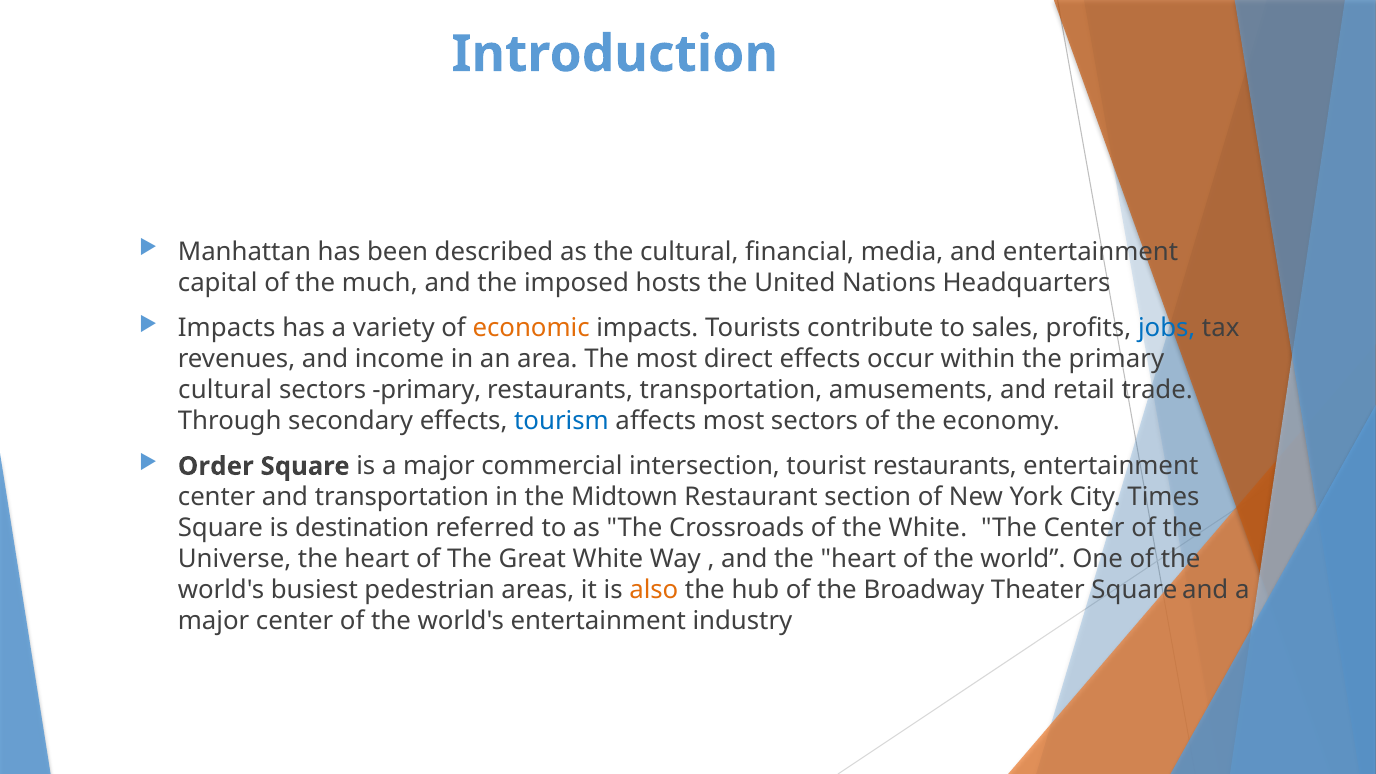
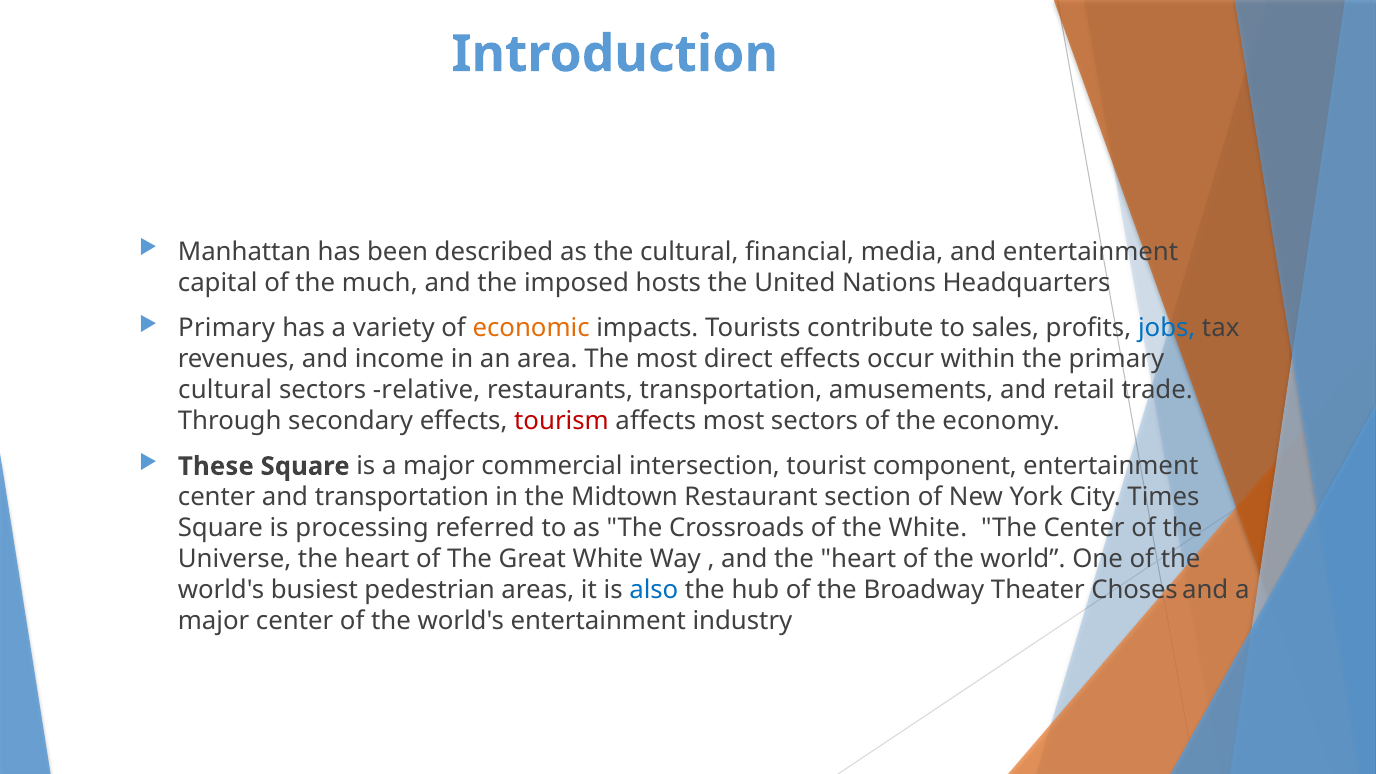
Impacts at (227, 328): Impacts -> Primary
sectors primary: primary -> relative
tourism colour: blue -> red
Order: Order -> These
tourist restaurants: restaurants -> component
destination: destination -> processing
also colour: orange -> blue
Theater Square: Square -> Choses
